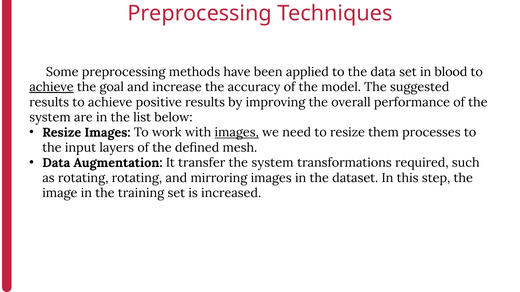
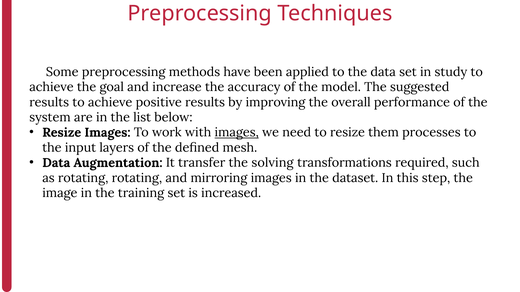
blood: blood -> study
achieve at (51, 87) underline: present -> none
system at (273, 163): system -> solving
